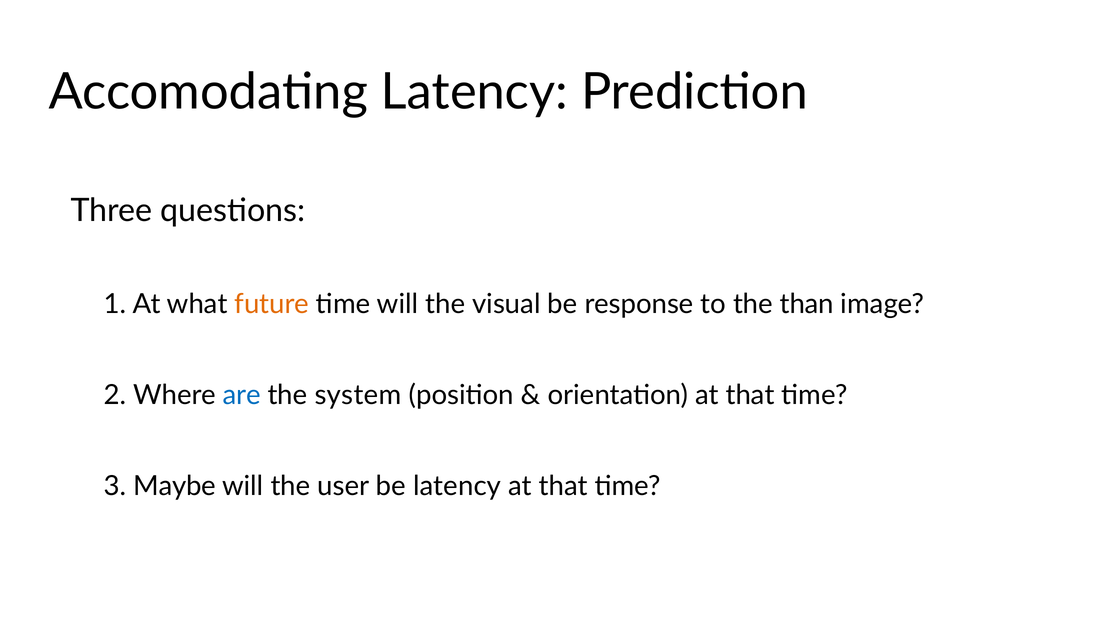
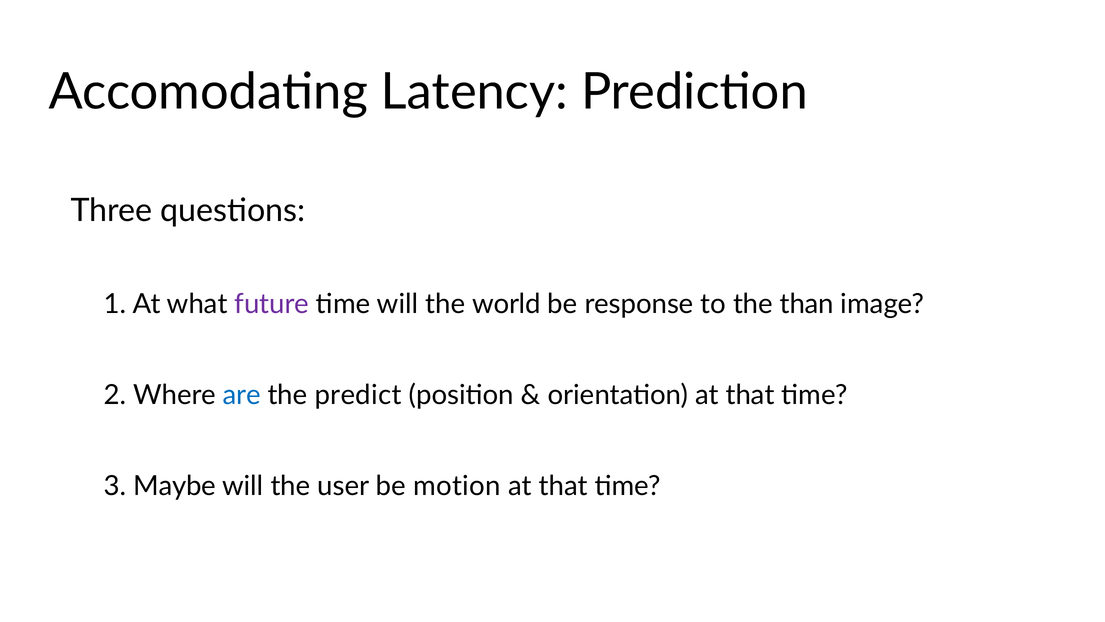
future colour: orange -> purple
visual: visual -> world
system: system -> predict
be latency: latency -> motion
